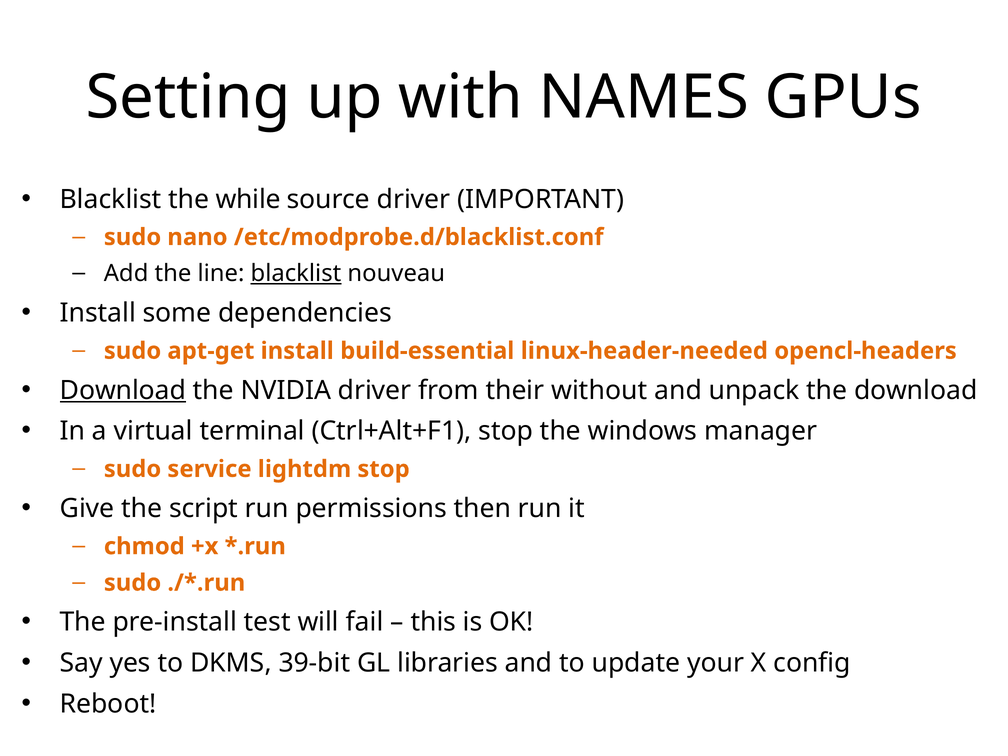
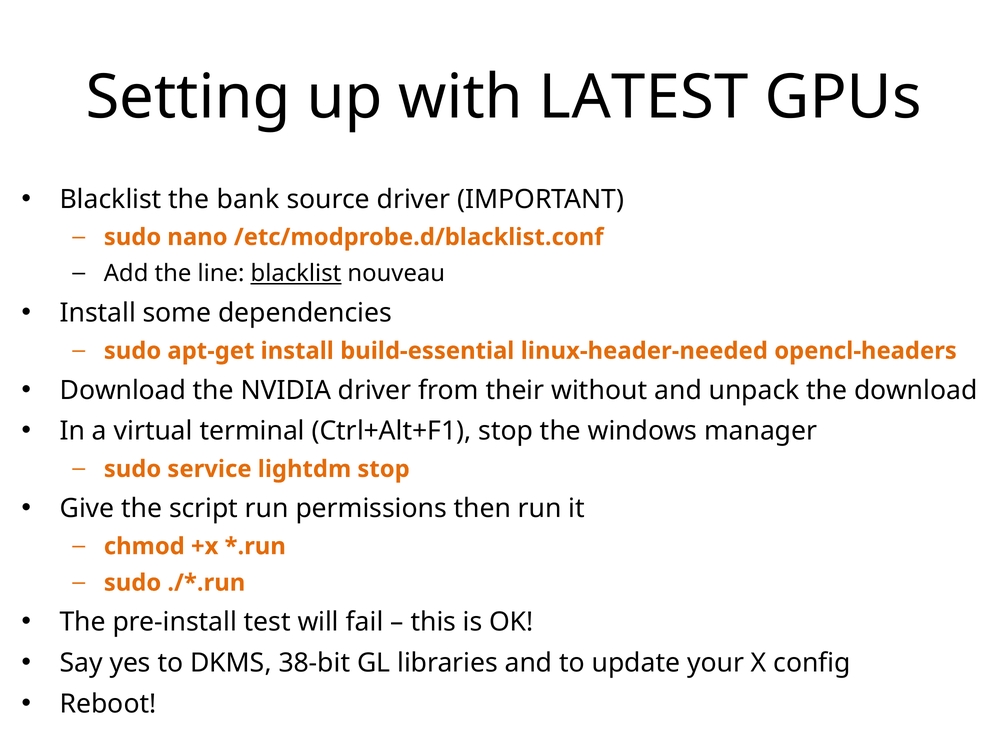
NAMES: NAMES -> LATEST
while: while -> bank
Download at (123, 390) underline: present -> none
39-bit: 39-bit -> 38-bit
